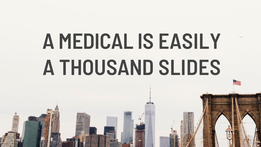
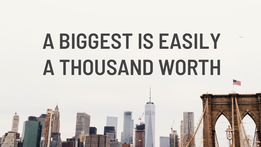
MEDICAL: MEDICAL -> BIGGEST
SLIDES: SLIDES -> WORTH
